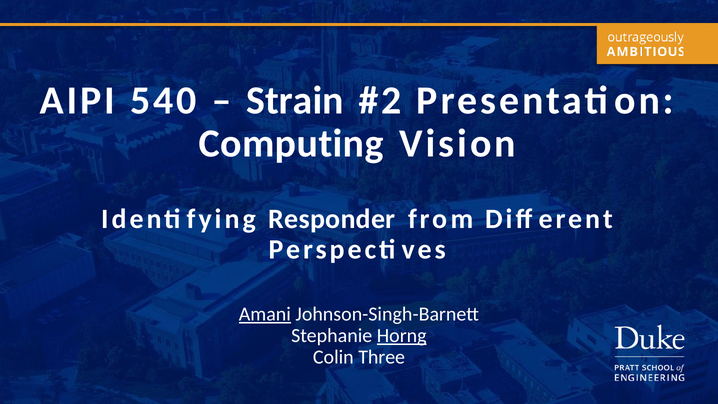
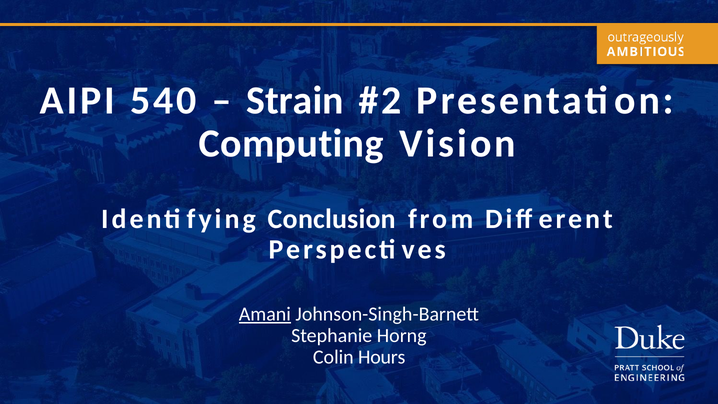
Responder: Responder -> Conclusion
Horng underline: present -> none
Three: Three -> Hours
